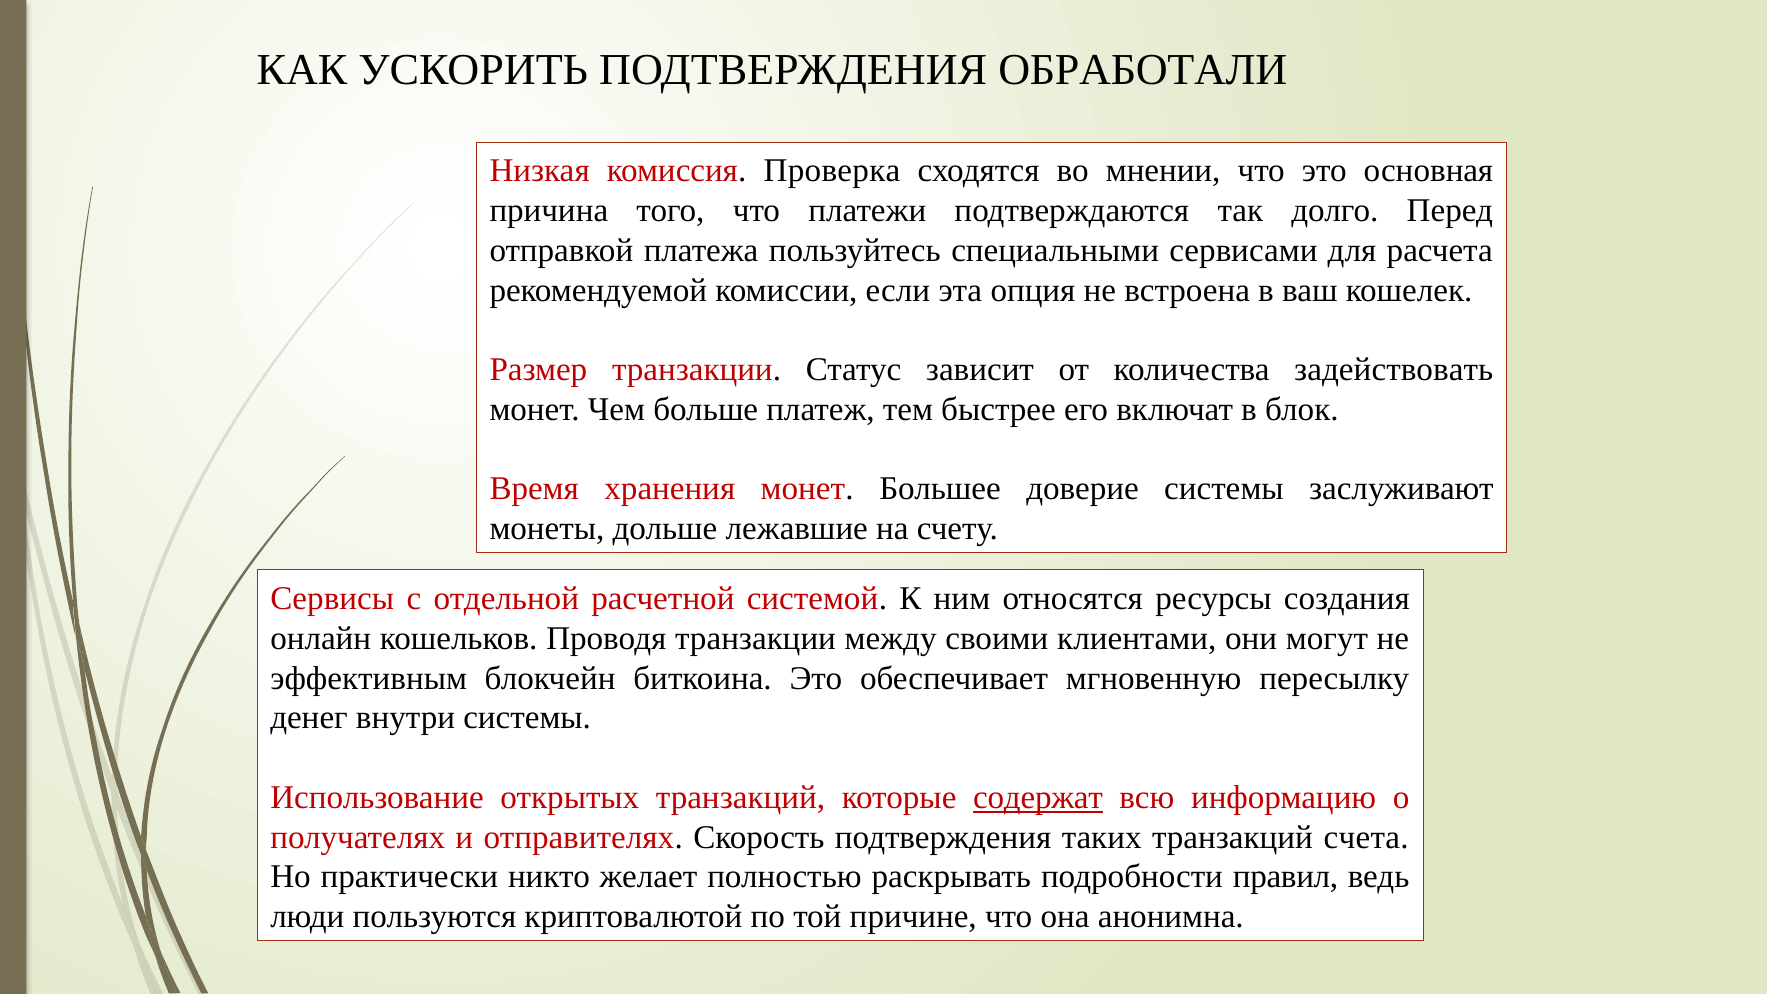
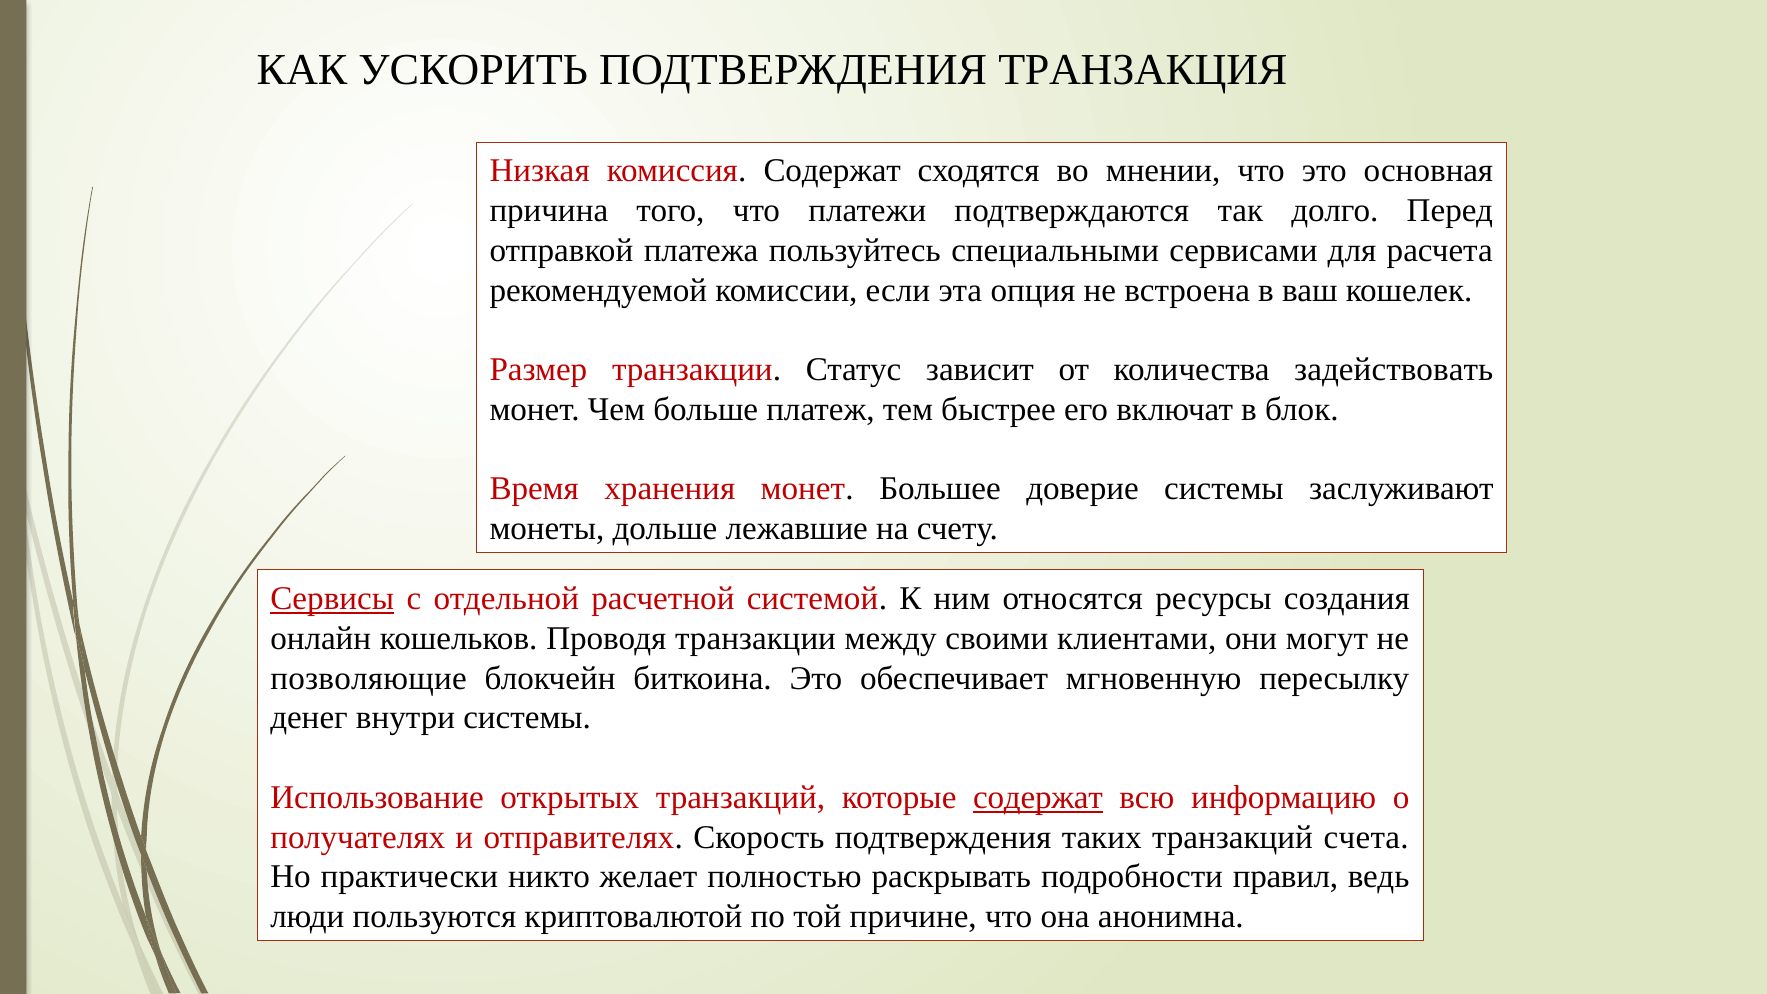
ОБРАБОТАЛИ: ОБРАБОТАЛИ -> ТРАНЗАКЦИЯ
комиссия Проверка: Проверка -> Содержат
Сервисы underline: none -> present
эффективным: эффективным -> позволяющие
